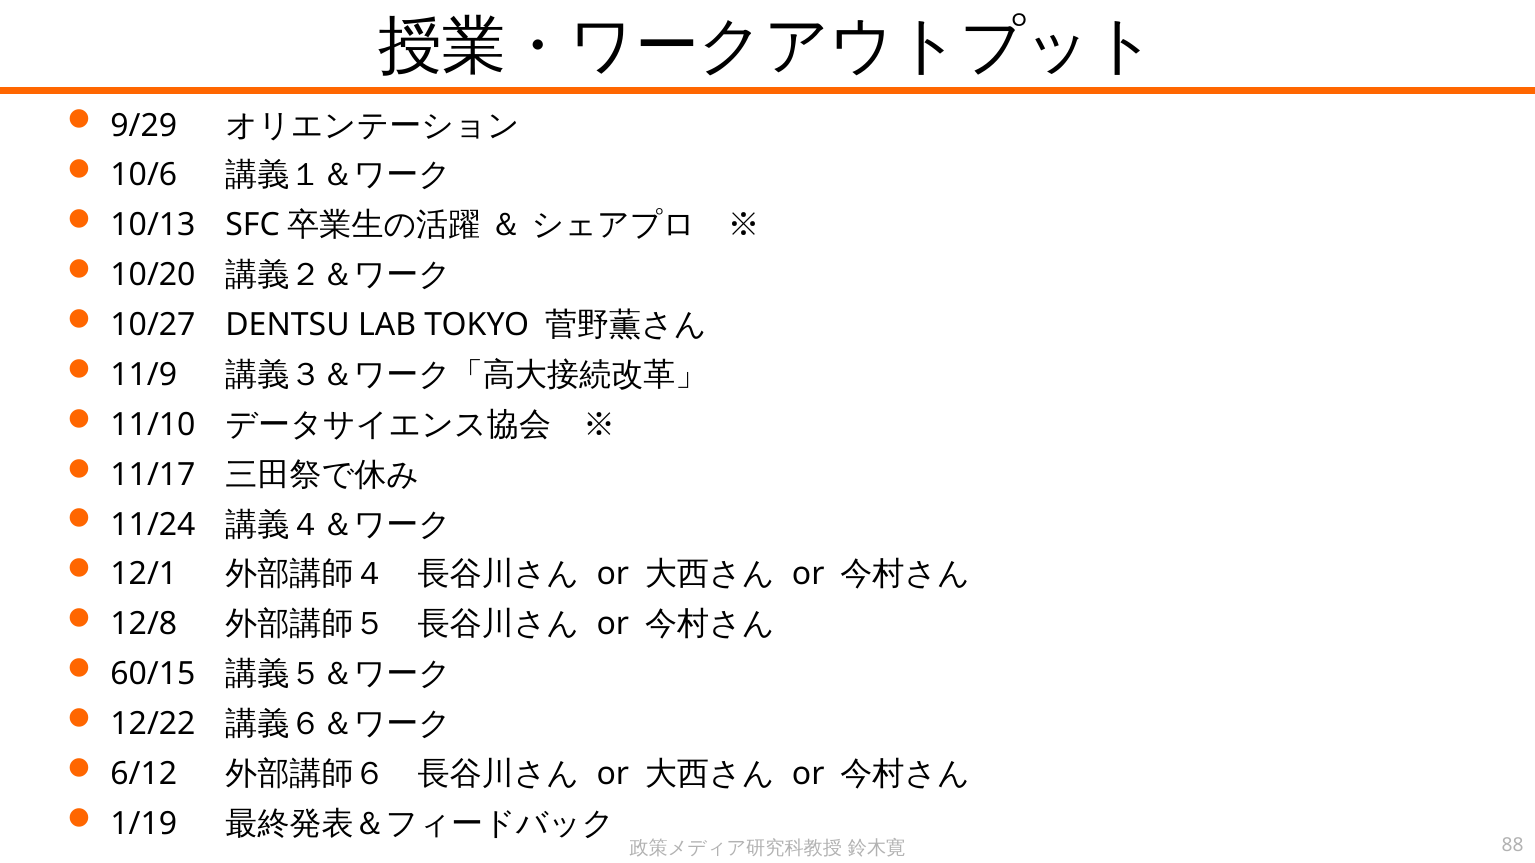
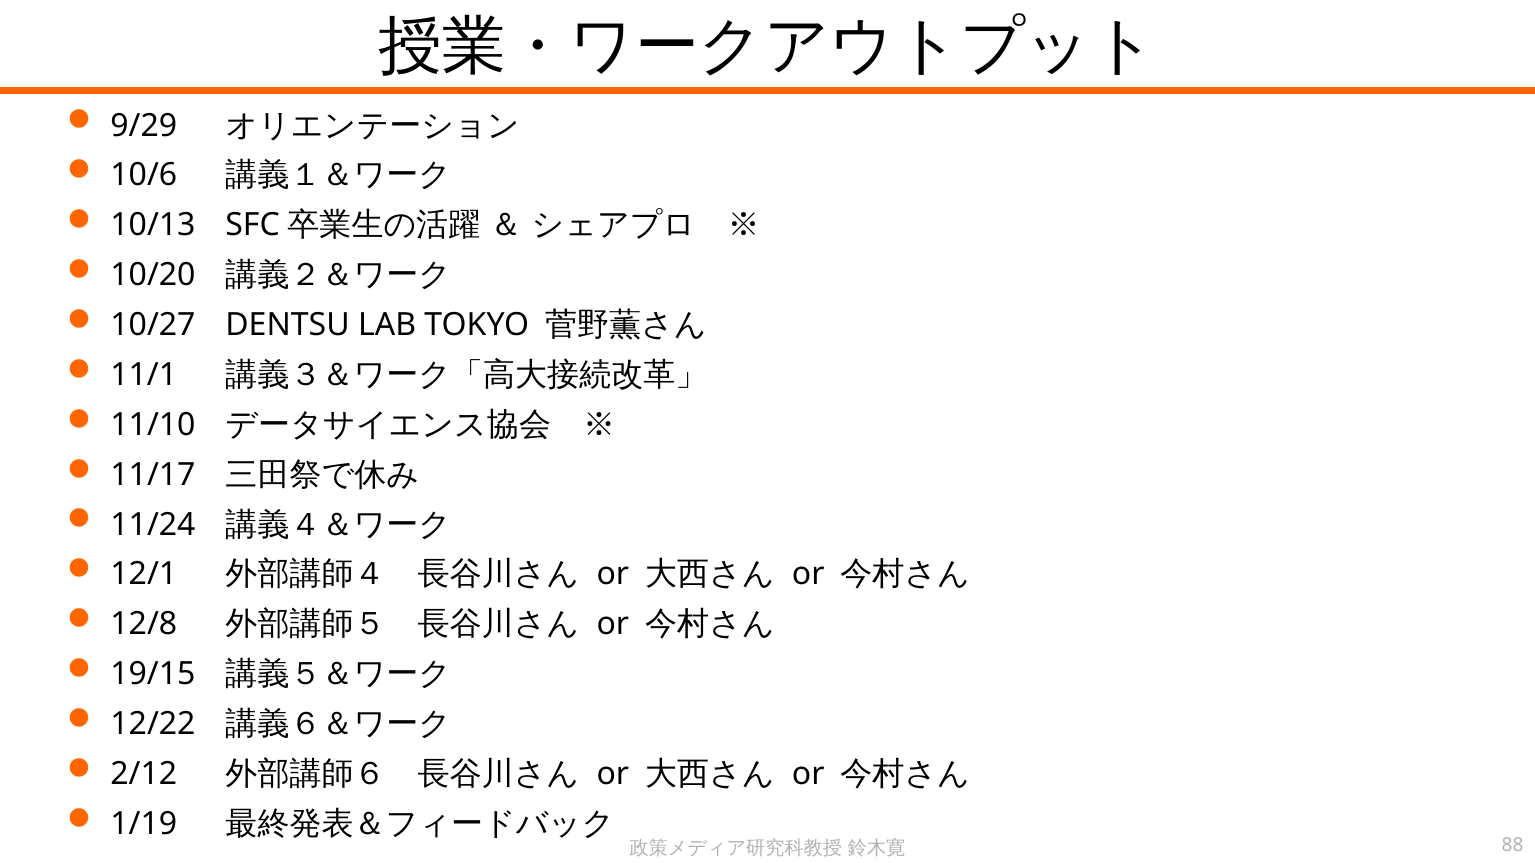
11/9: 11/9 -> 11/1
60/15: 60/15 -> 19/15
6/12: 6/12 -> 2/12
